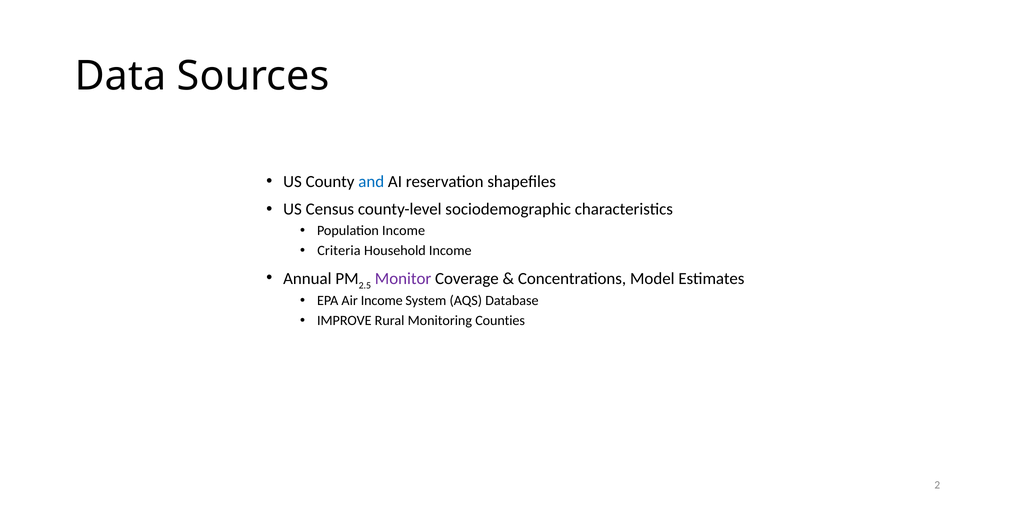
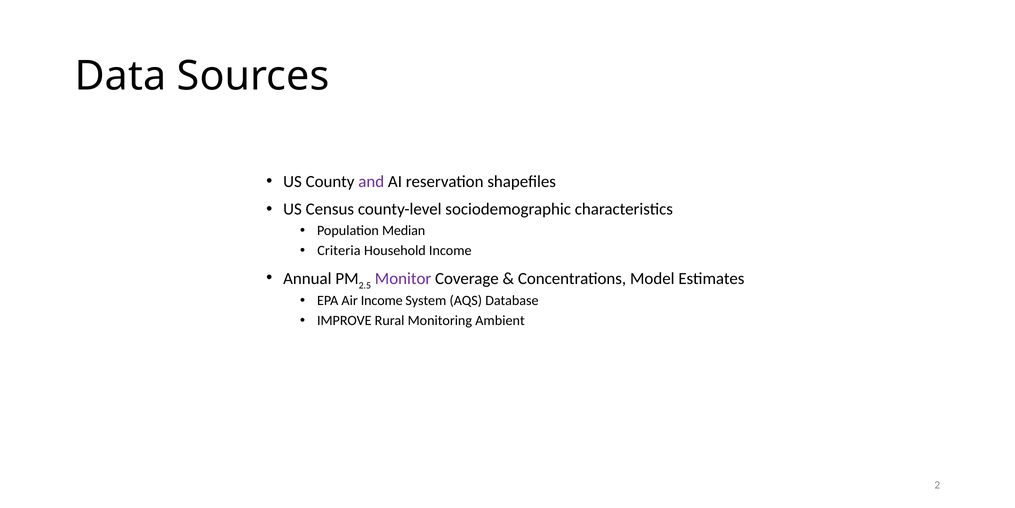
and colour: blue -> purple
Population Income: Income -> Median
Counties: Counties -> Ambient
